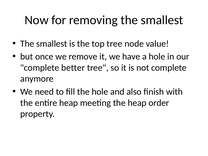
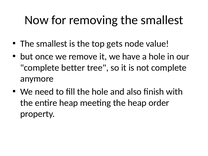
top tree: tree -> gets
